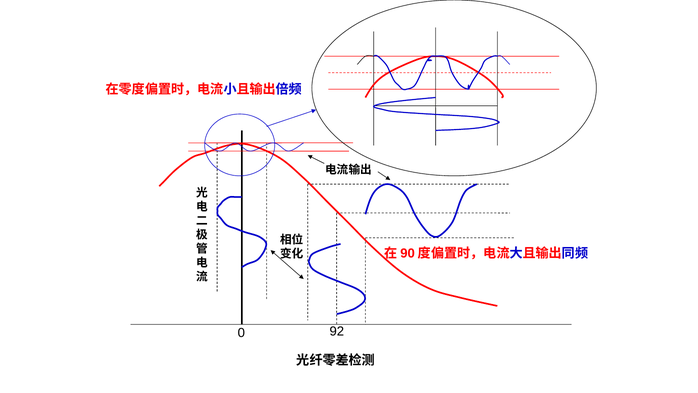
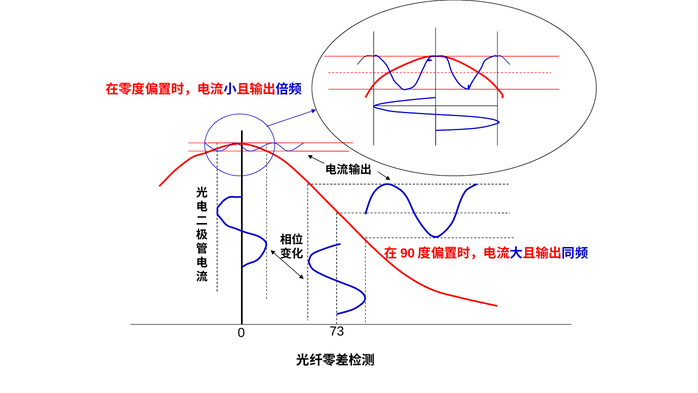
92: 92 -> 73
